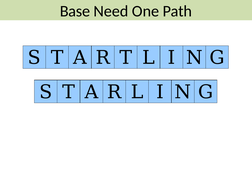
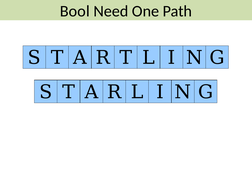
Base: Base -> Bool
